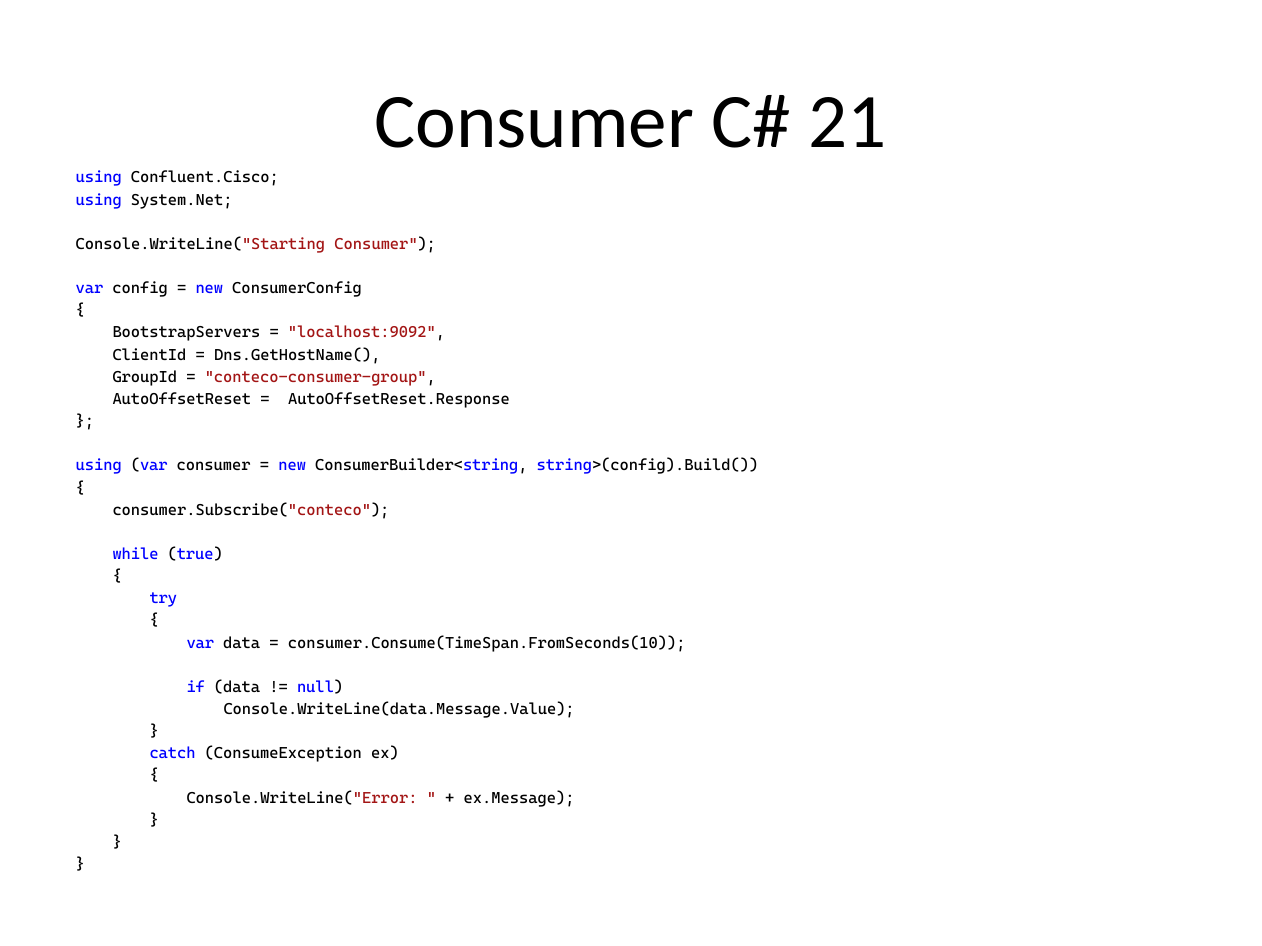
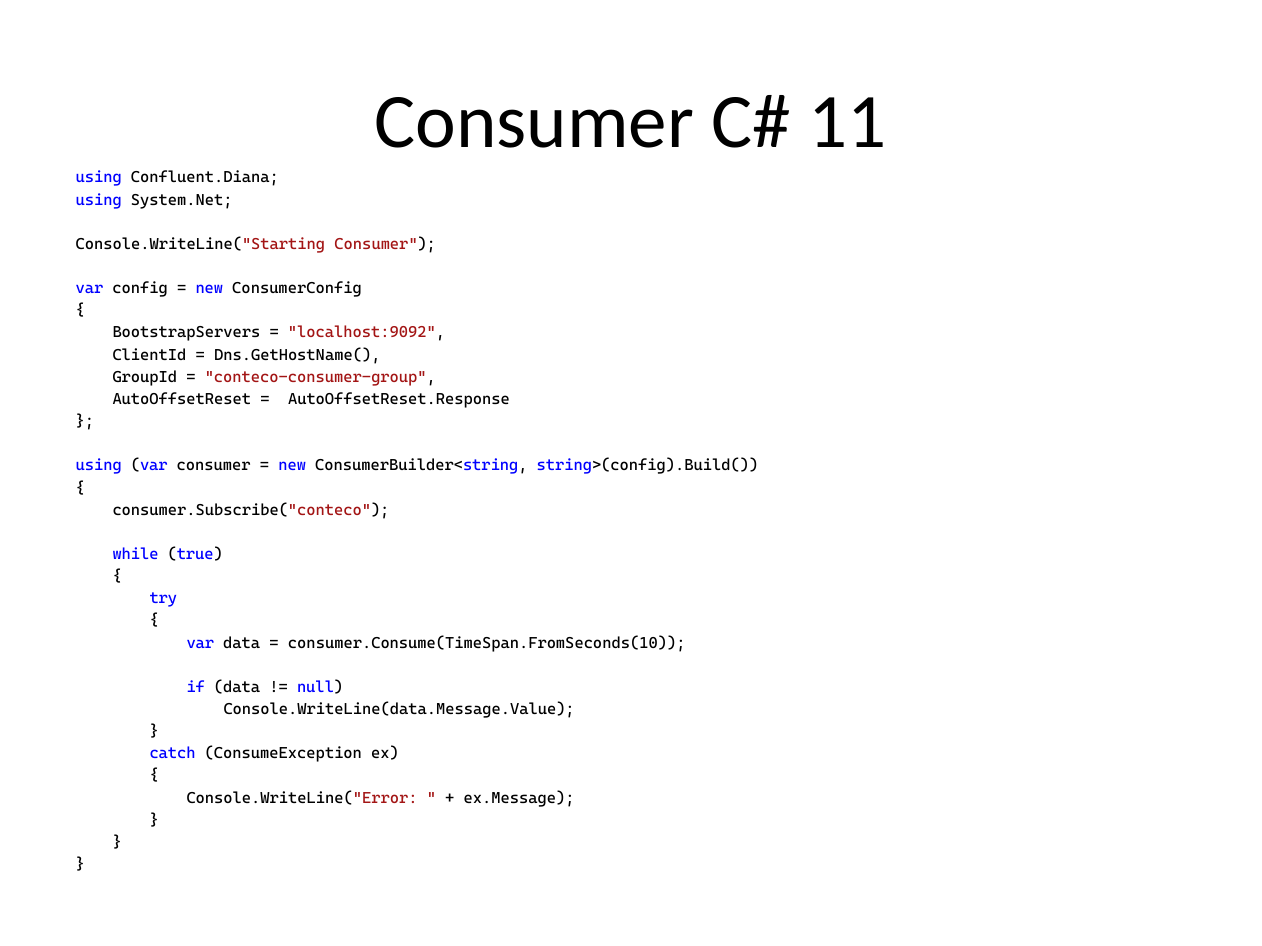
21: 21 -> 11
Confluent.Cisco: Confluent.Cisco -> Confluent.Diana
